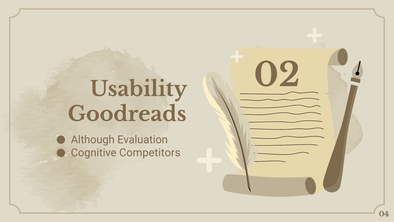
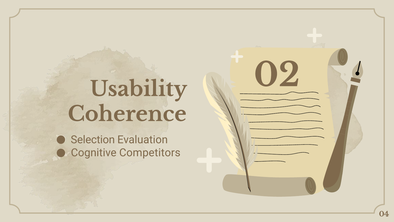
Goodreads: Goodreads -> Coherence
Although: Although -> Selection
